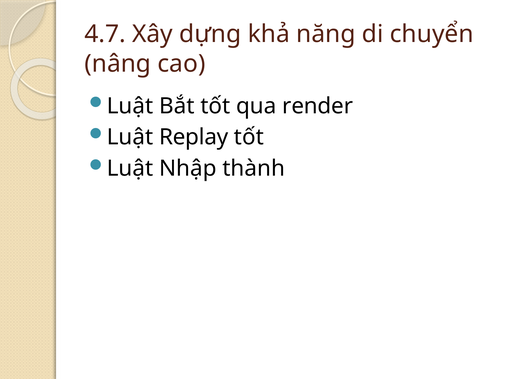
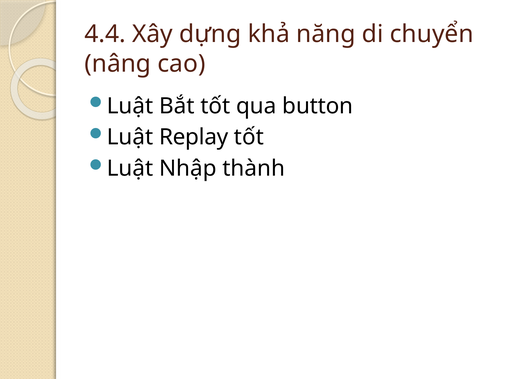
4.7: 4.7 -> 4.4
render: render -> button
